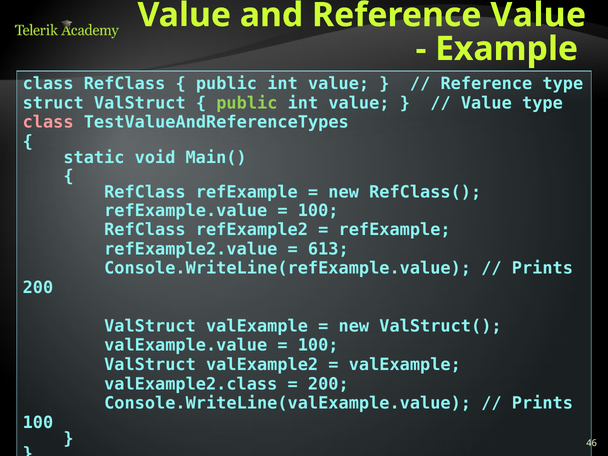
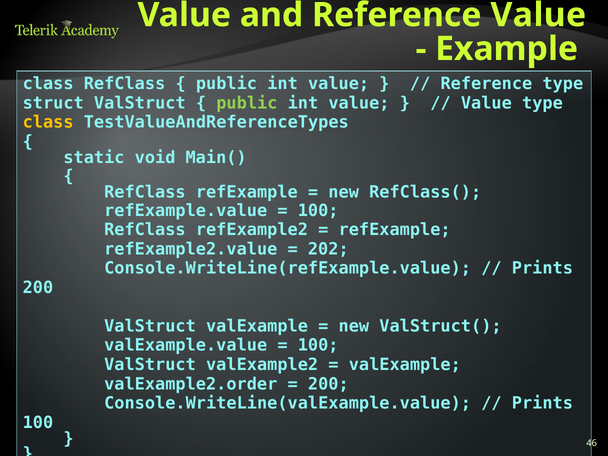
class at (48, 122) colour: pink -> yellow
613: 613 -> 202
valExample2.class: valExample2.class -> valExample2.order
